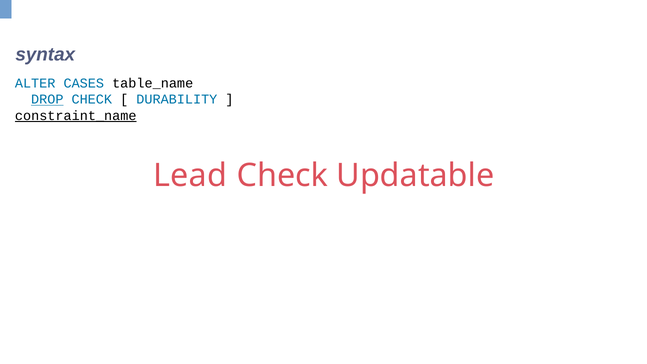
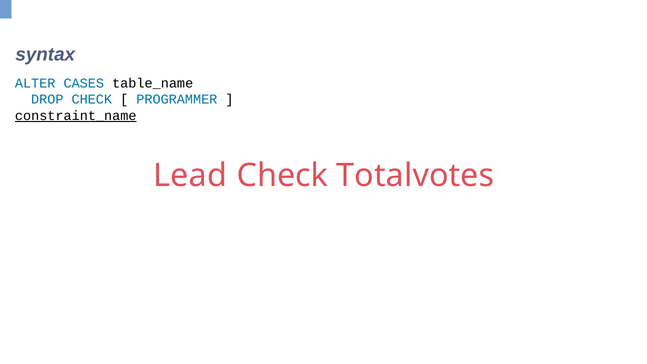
DROP underline: present -> none
DURABILITY: DURABILITY -> PROGRAMMER
Updatable: Updatable -> Totalvotes
